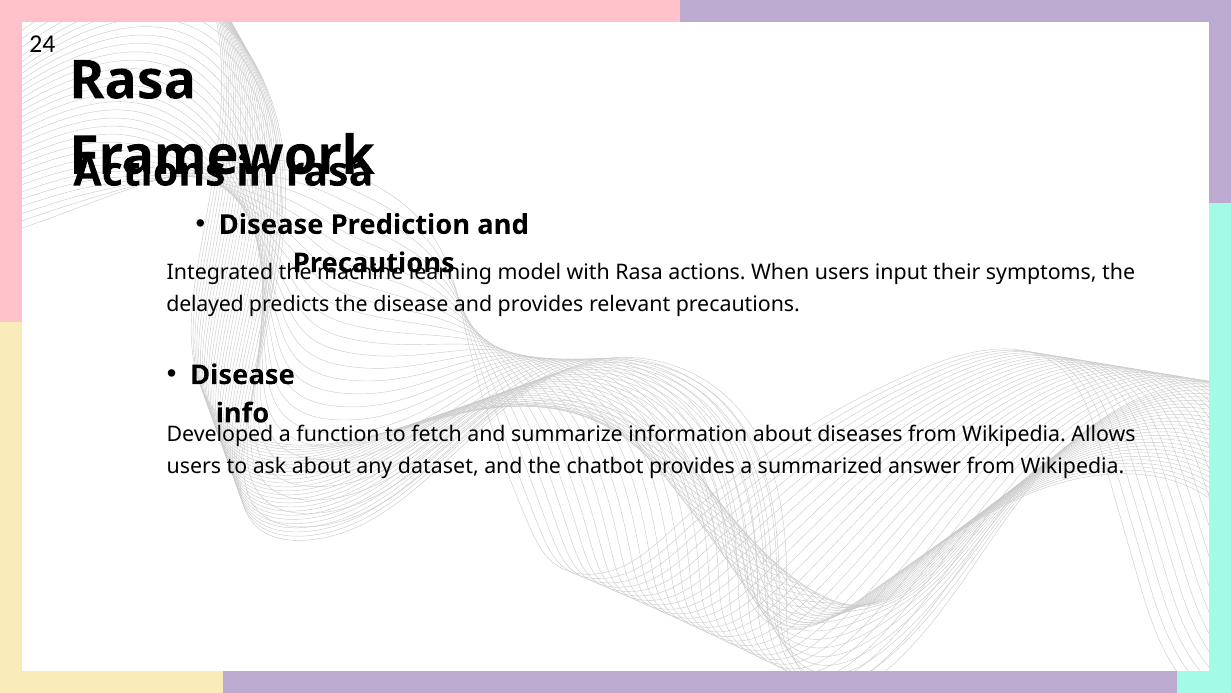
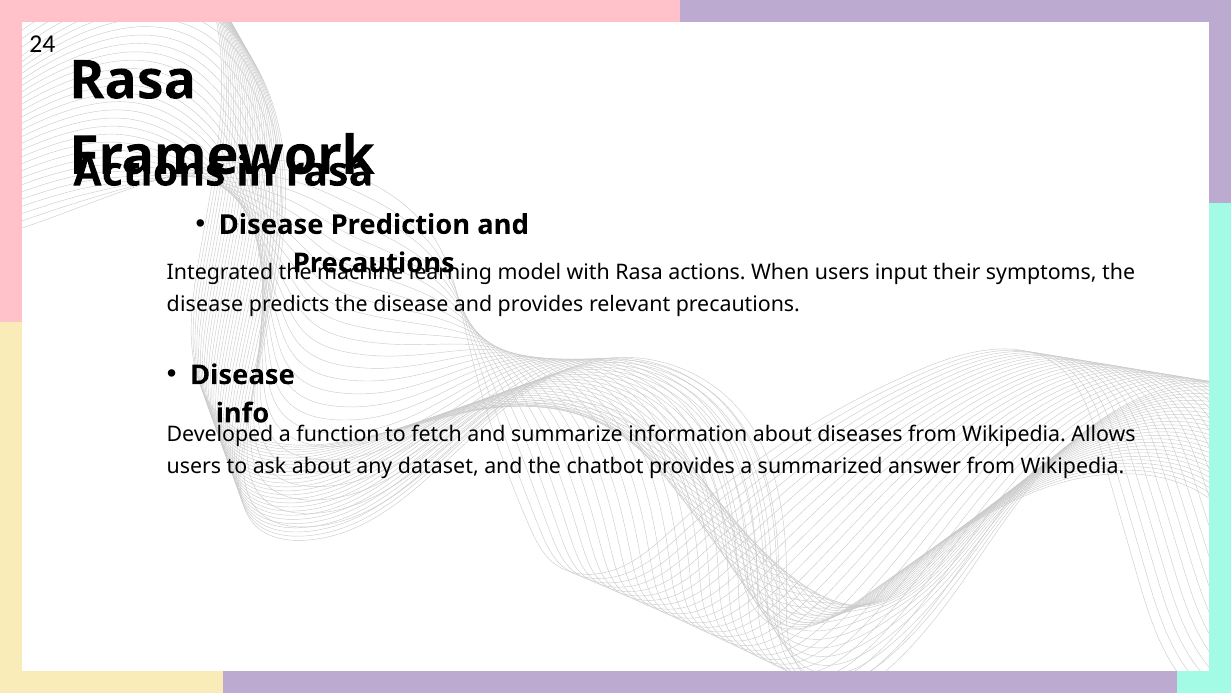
delayed at (205, 305): delayed -> disease
